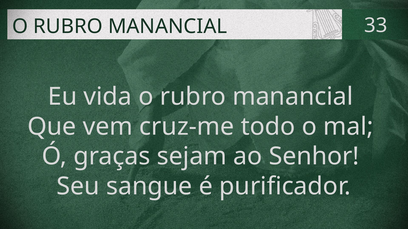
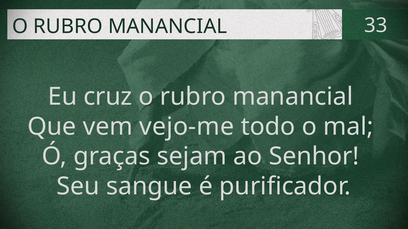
vida: vida -> cruz
cruz-me: cruz-me -> vejo-me
